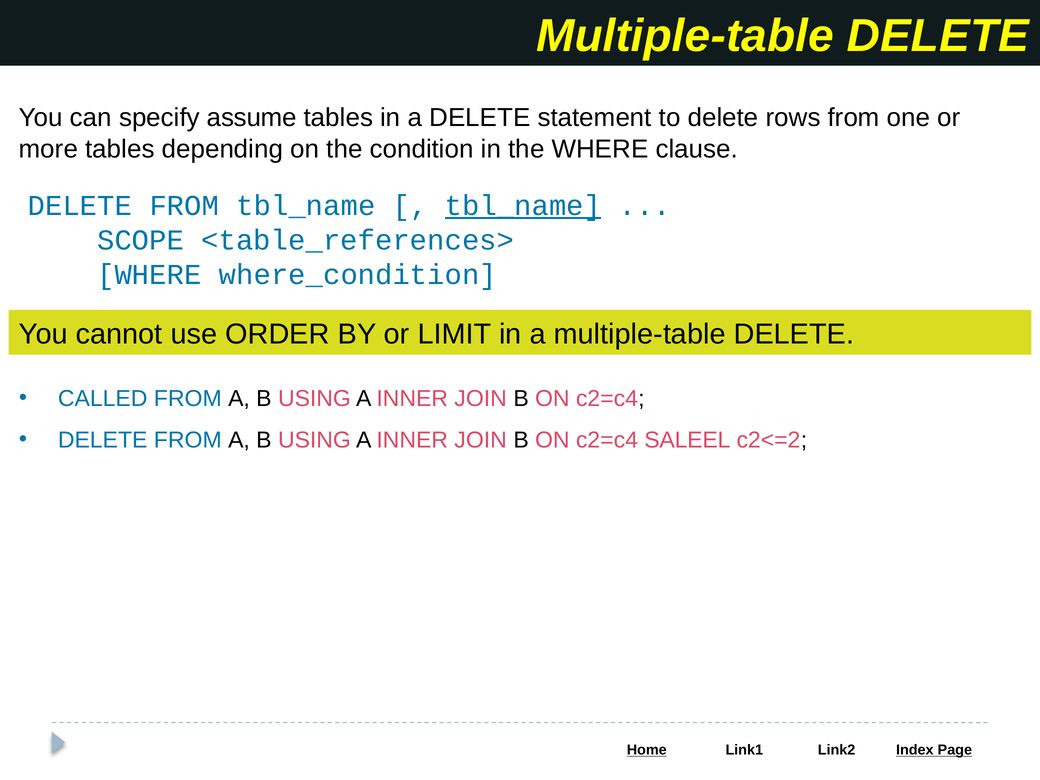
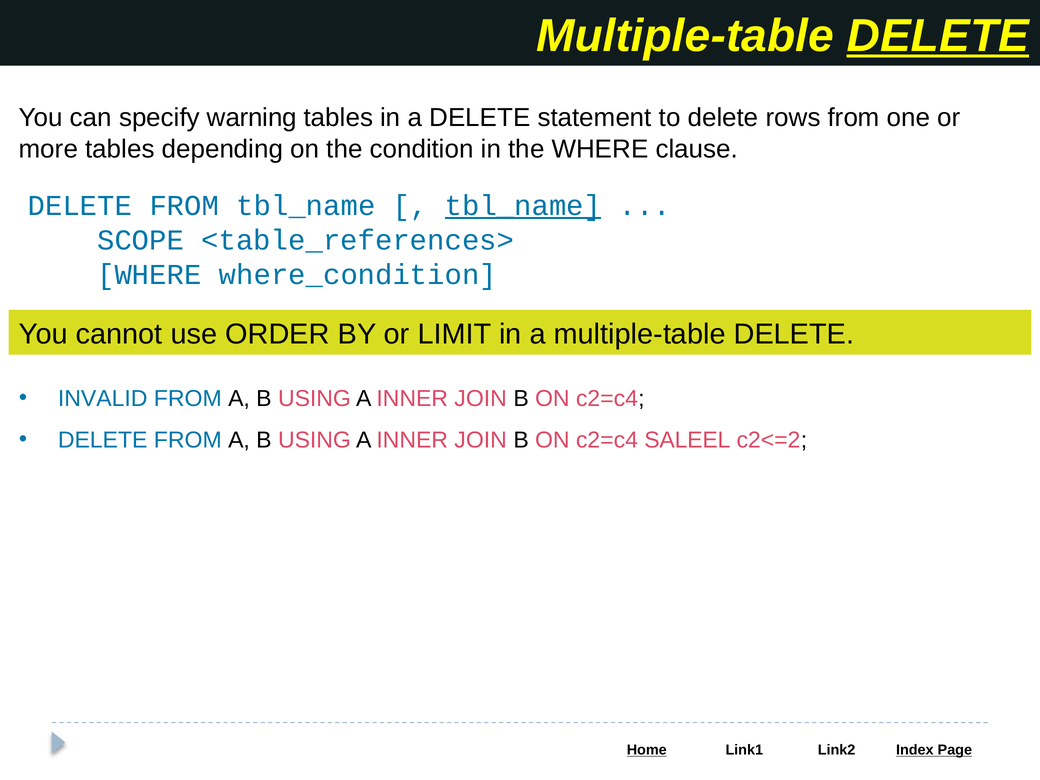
DELETE at (938, 36) underline: none -> present
assume: assume -> warning
CALLED: CALLED -> INVALID
